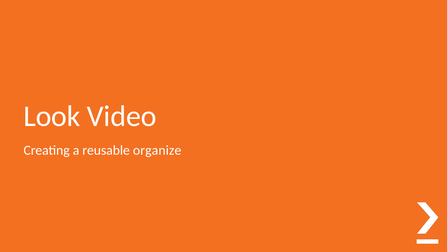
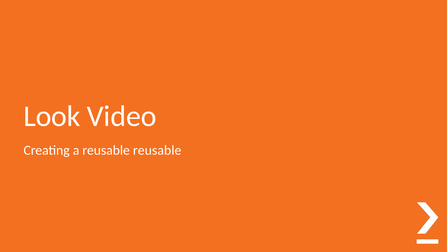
reusable organize: organize -> reusable
